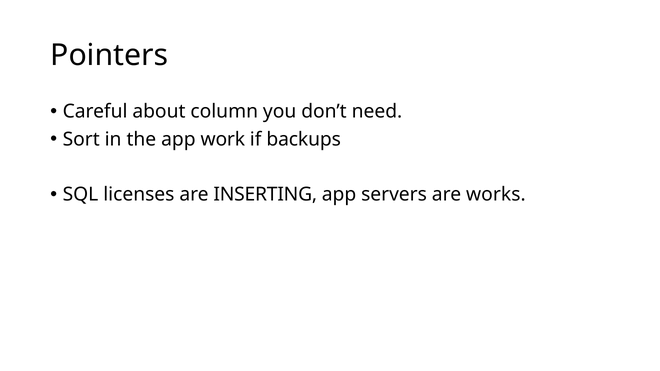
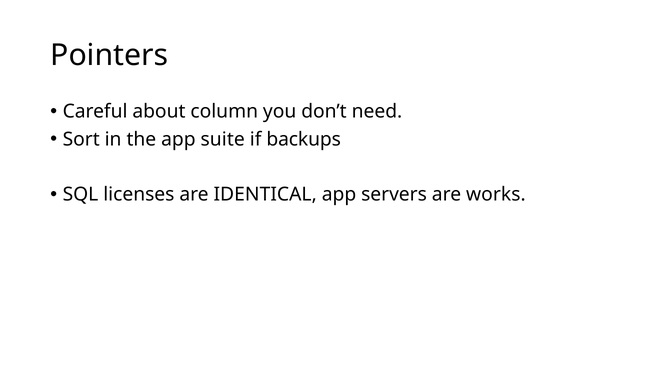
work: work -> suite
INSERTING: INSERTING -> IDENTICAL
